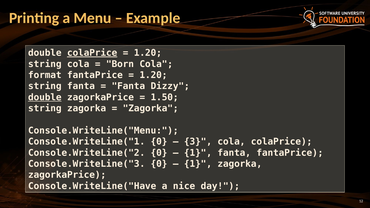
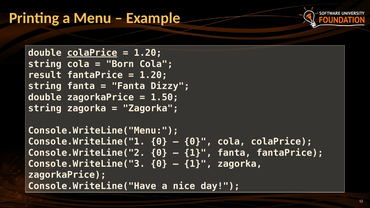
format: format -> result
double at (45, 97) underline: present -> none
3 at (198, 142): 3 -> 0
